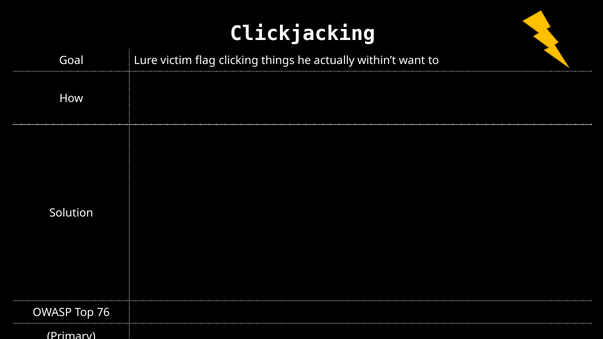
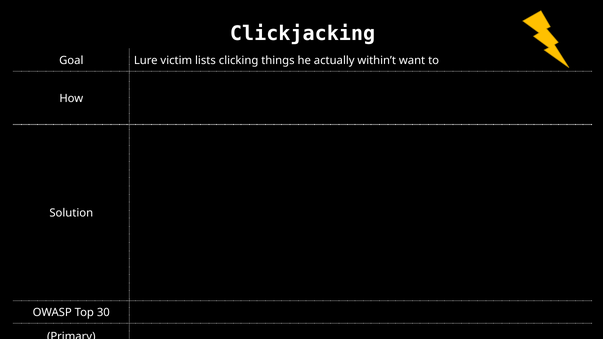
flag: flag -> lists
76: 76 -> 30
